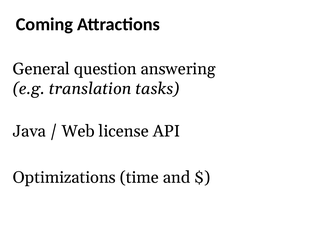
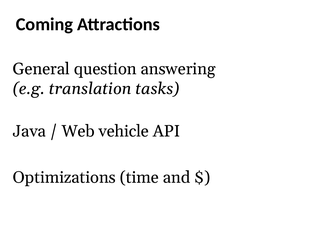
license: license -> vehicle
